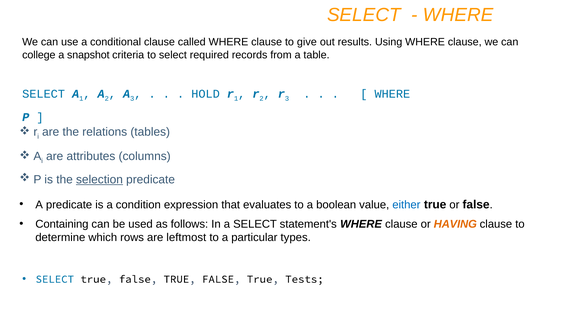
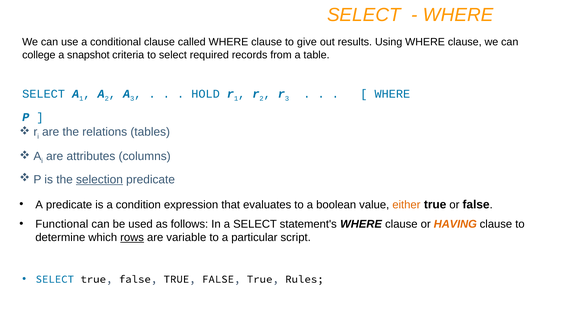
either colour: blue -> orange
Containing: Containing -> Functional
rows underline: none -> present
leftmost: leftmost -> variable
types: types -> script
Tests: Tests -> Rules
